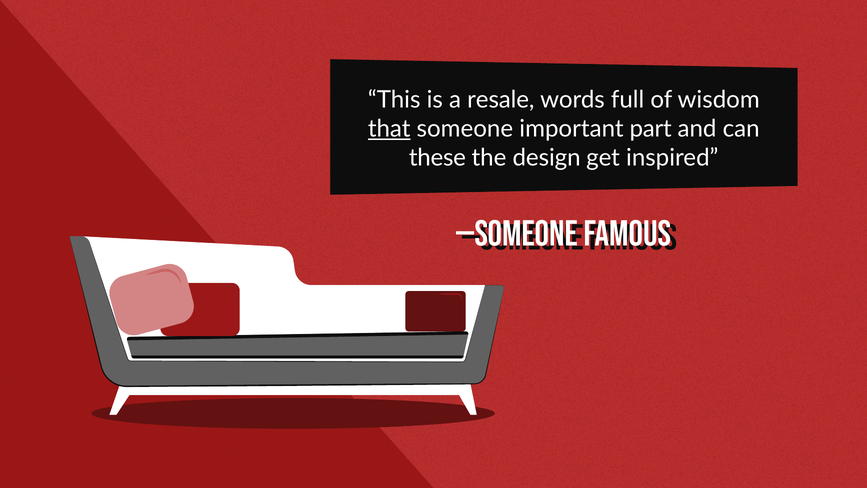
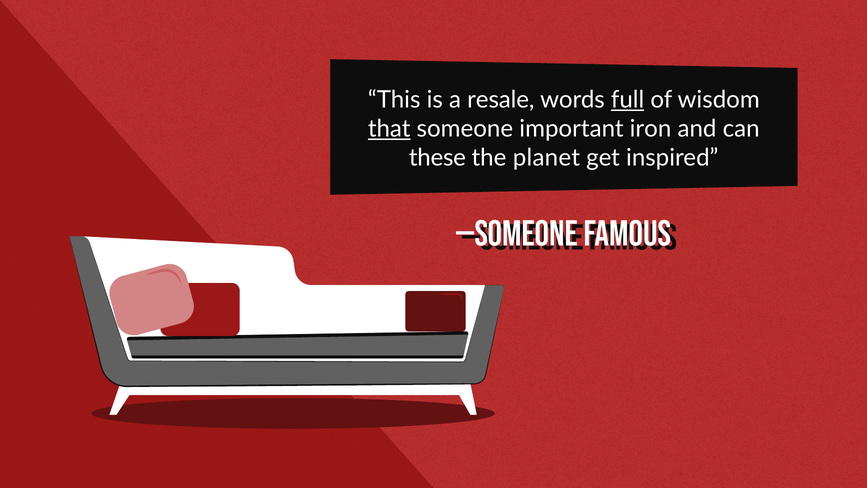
full underline: none -> present
part: part -> iron
design: design -> planet
